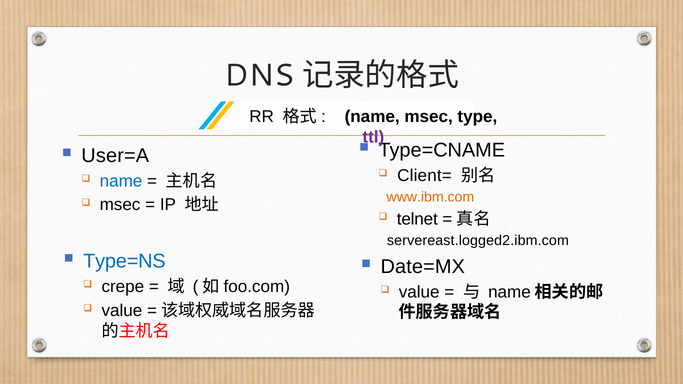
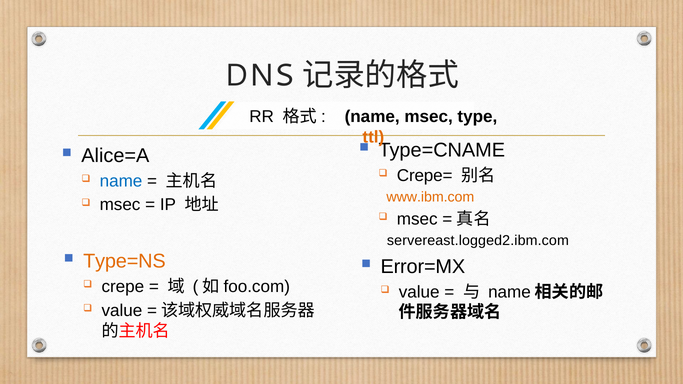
ttl colour: purple -> orange
User=A: User=A -> Alice=A
Client=: Client= -> Crepe=
telnet at (417, 219): telnet -> msec
Type=NS colour: blue -> orange
Date=MX: Date=MX -> Error=MX
